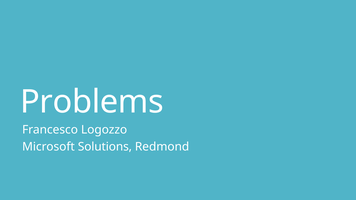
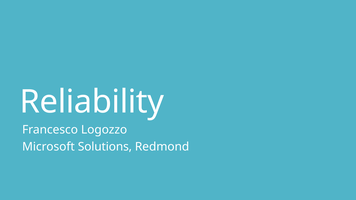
Problems: Problems -> Reliability
